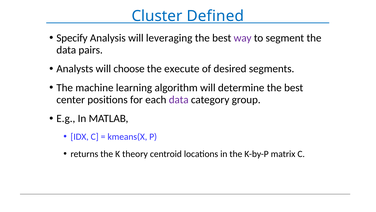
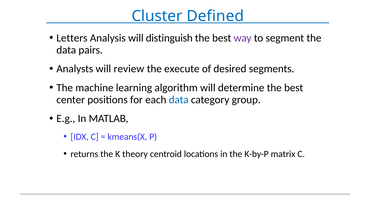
Specify: Specify -> Letters
leveraging: leveraging -> distinguish
choose: choose -> review
data at (179, 99) colour: purple -> blue
